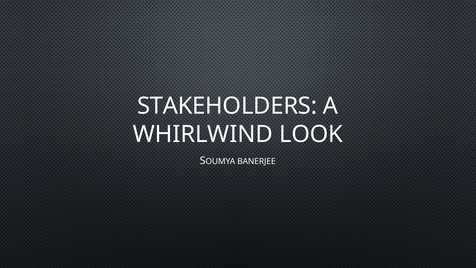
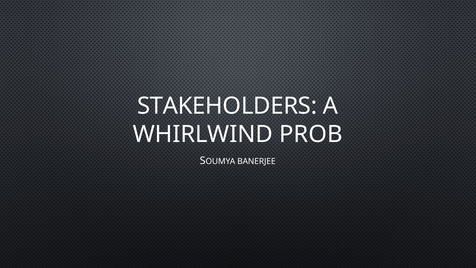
LOOK: LOOK -> PROB
